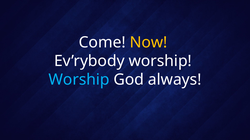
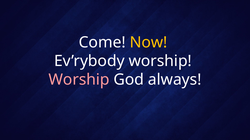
Worship at (79, 80) colour: light blue -> pink
